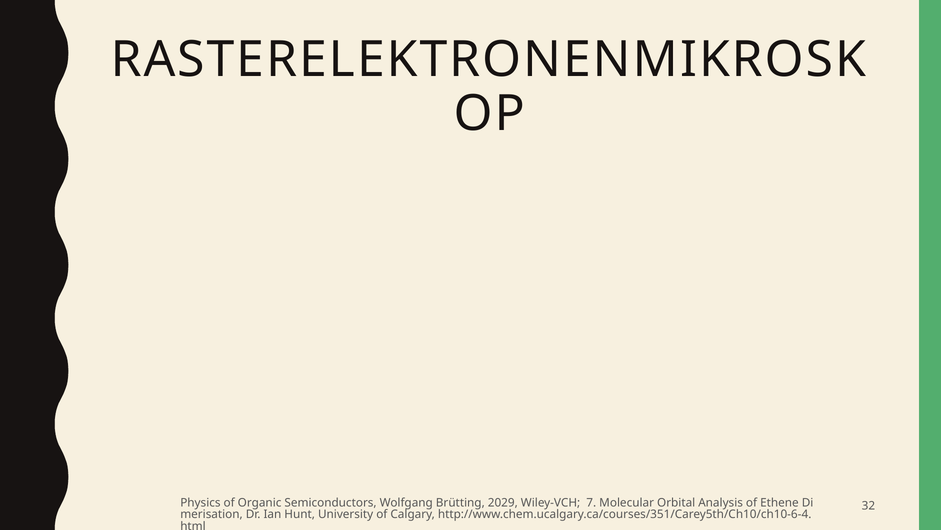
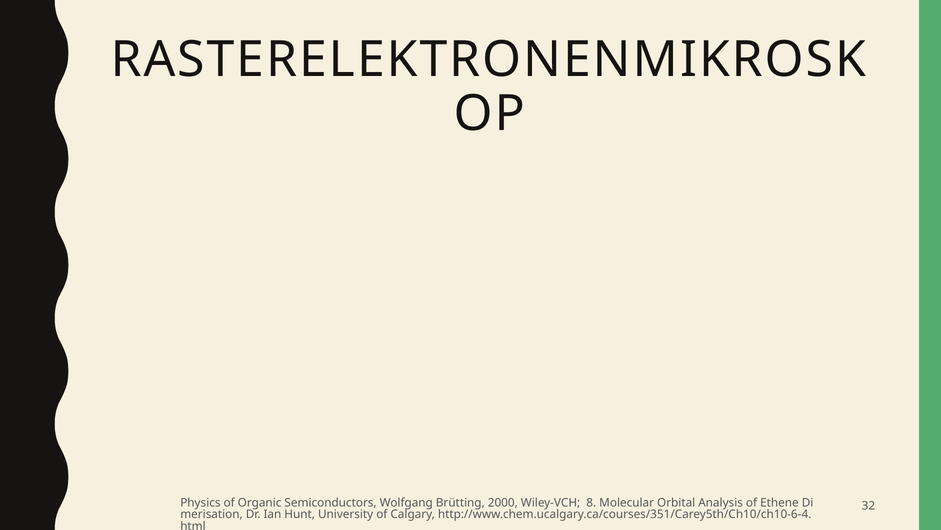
2029: 2029 -> 2000
7: 7 -> 8
